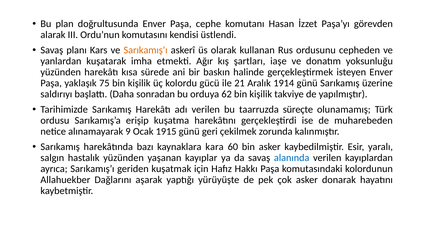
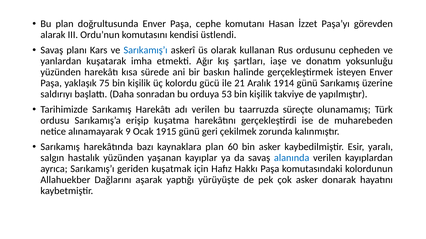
Sarıkamış’ı at (146, 50) colour: orange -> blue
62: 62 -> 53
kaynaklara kara: kara -> plan
